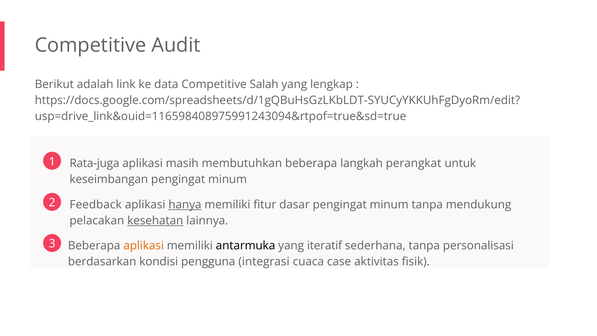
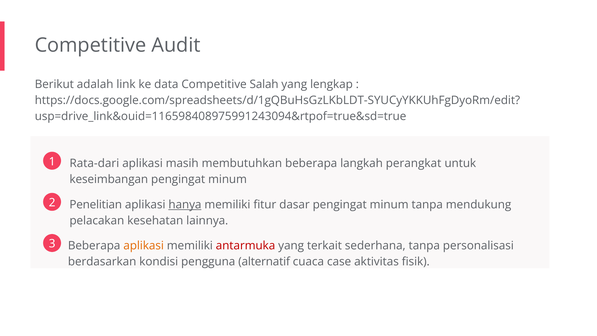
Rata-juga: Rata-juga -> Rata-dari
Feedback: Feedback -> Penelitian
kesehatan underline: present -> none
antarmuka colour: black -> red
iteratif: iteratif -> terkait
integrasi: integrasi -> alternatif
